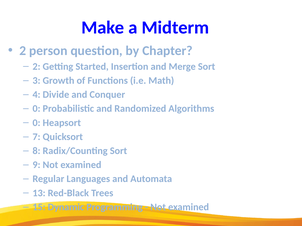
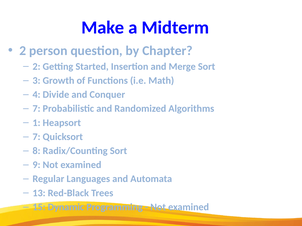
0 at (36, 109): 0 -> 7
0 at (36, 123): 0 -> 1
